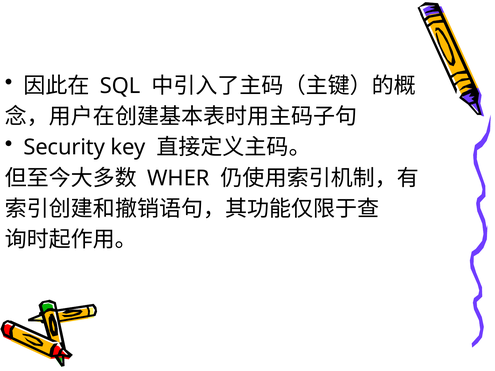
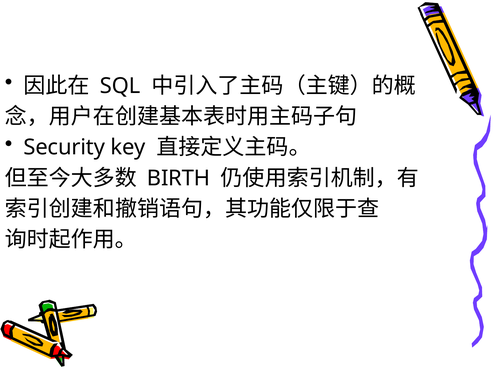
WHER: WHER -> BIRTH
